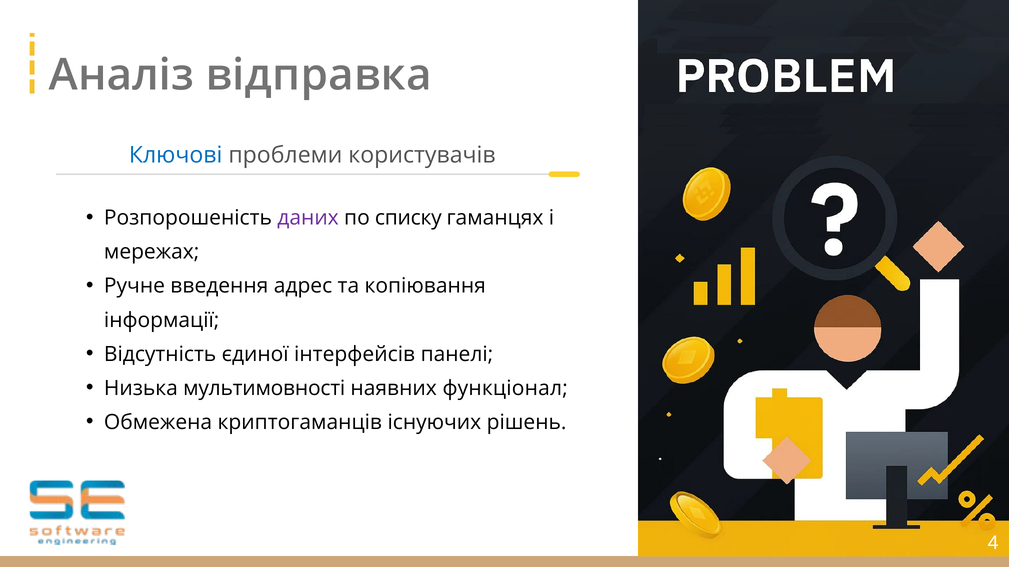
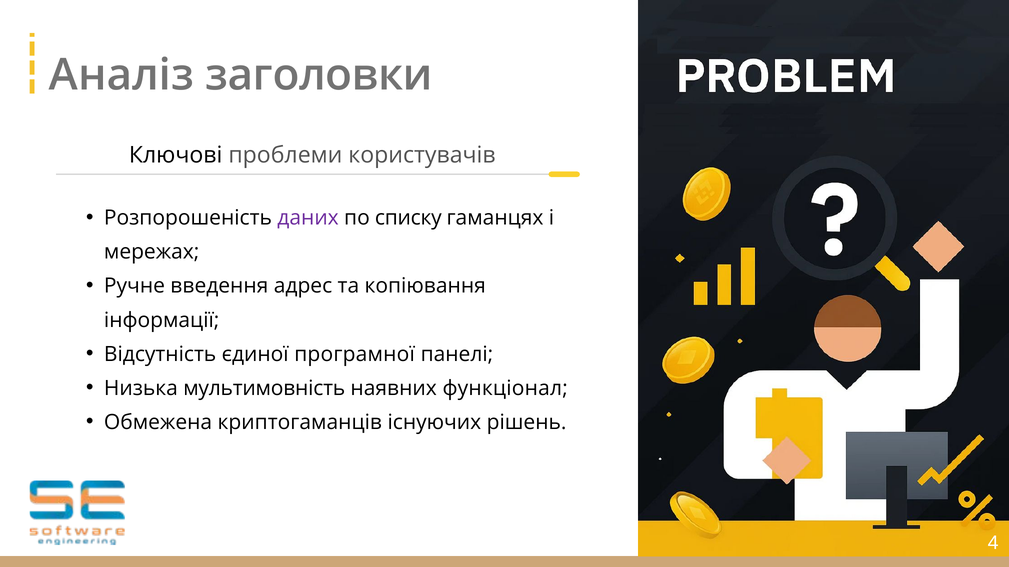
відправка: відправка -> заголовки
Ключові colour: blue -> black
інтерфейсів: інтерфейсів -> програмної
мультимовності: мультимовності -> мультимовність
